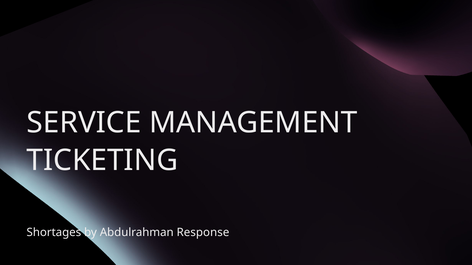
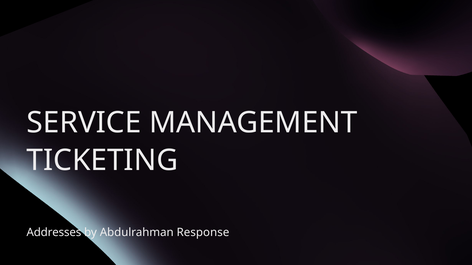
Shortages: Shortages -> Addresses
